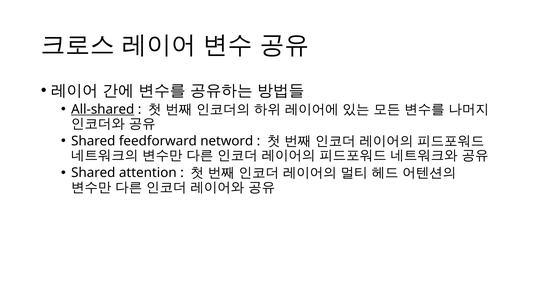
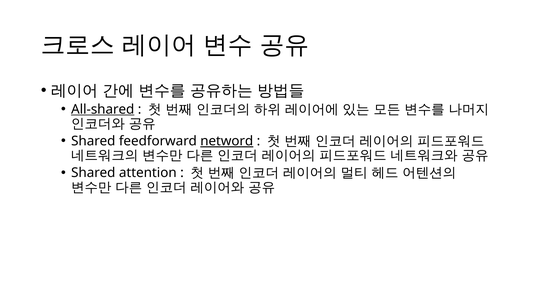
netword underline: none -> present
